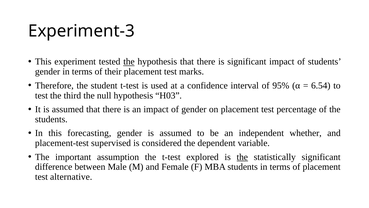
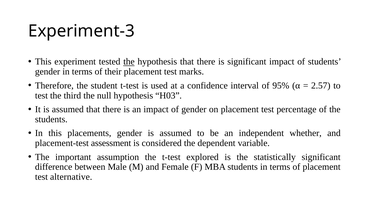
6.54: 6.54 -> 2.57
forecasting: forecasting -> placements
supervised: supervised -> assessment
the at (242, 157) underline: present -> none
